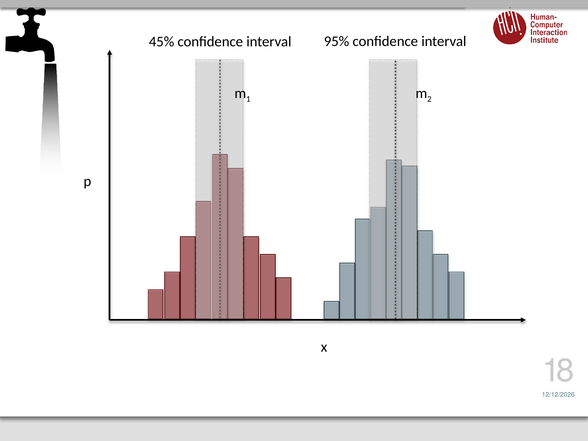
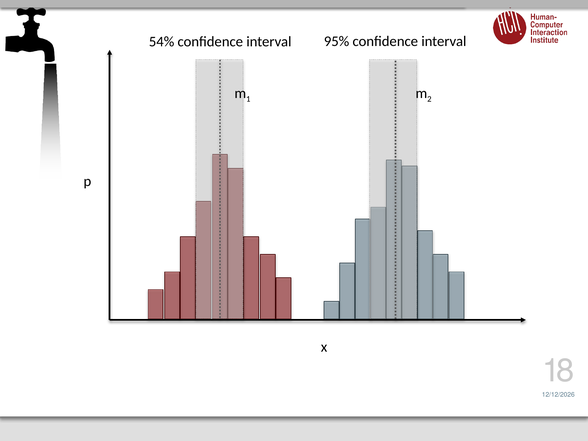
45%: 45% -> 54%
